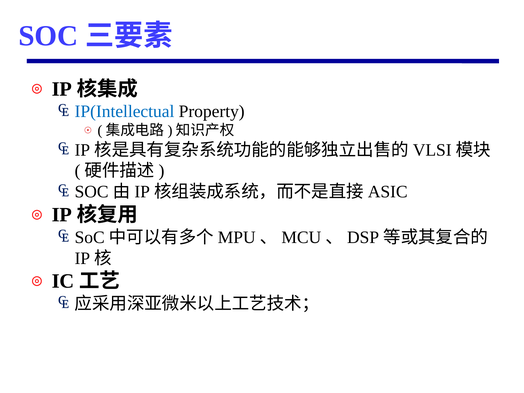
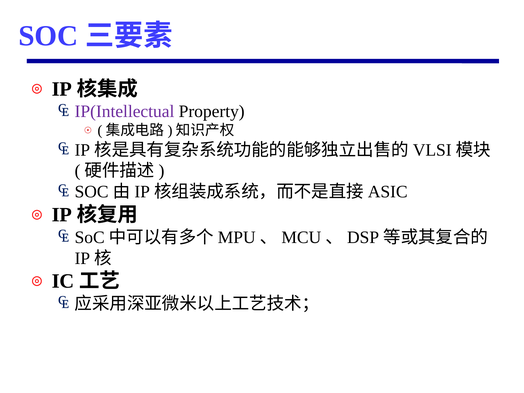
IP(Intellectual colour: blue -> purple
